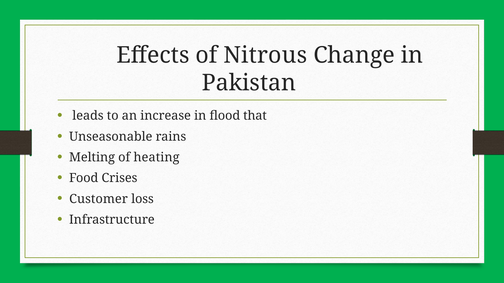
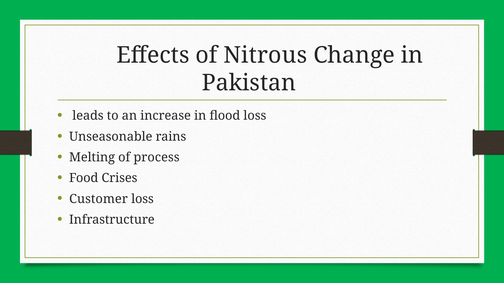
flood that: that -> loss
heating: heating -> process
